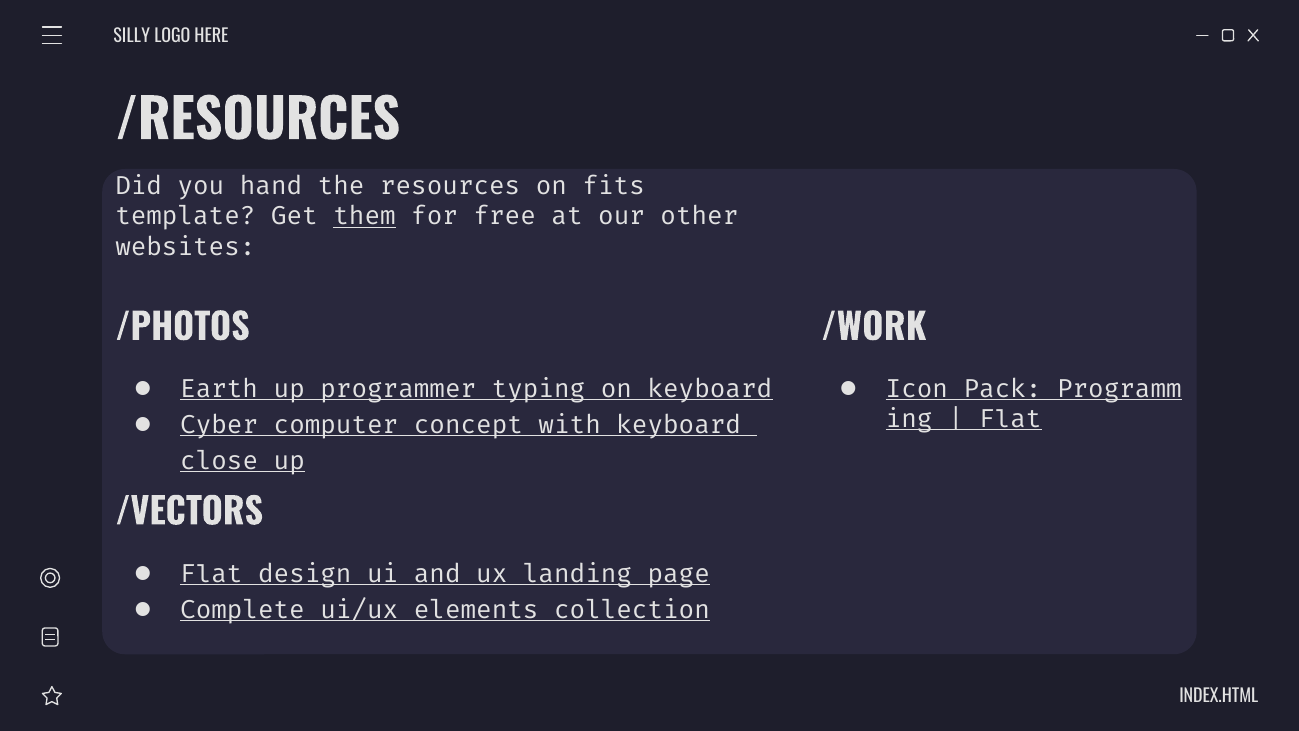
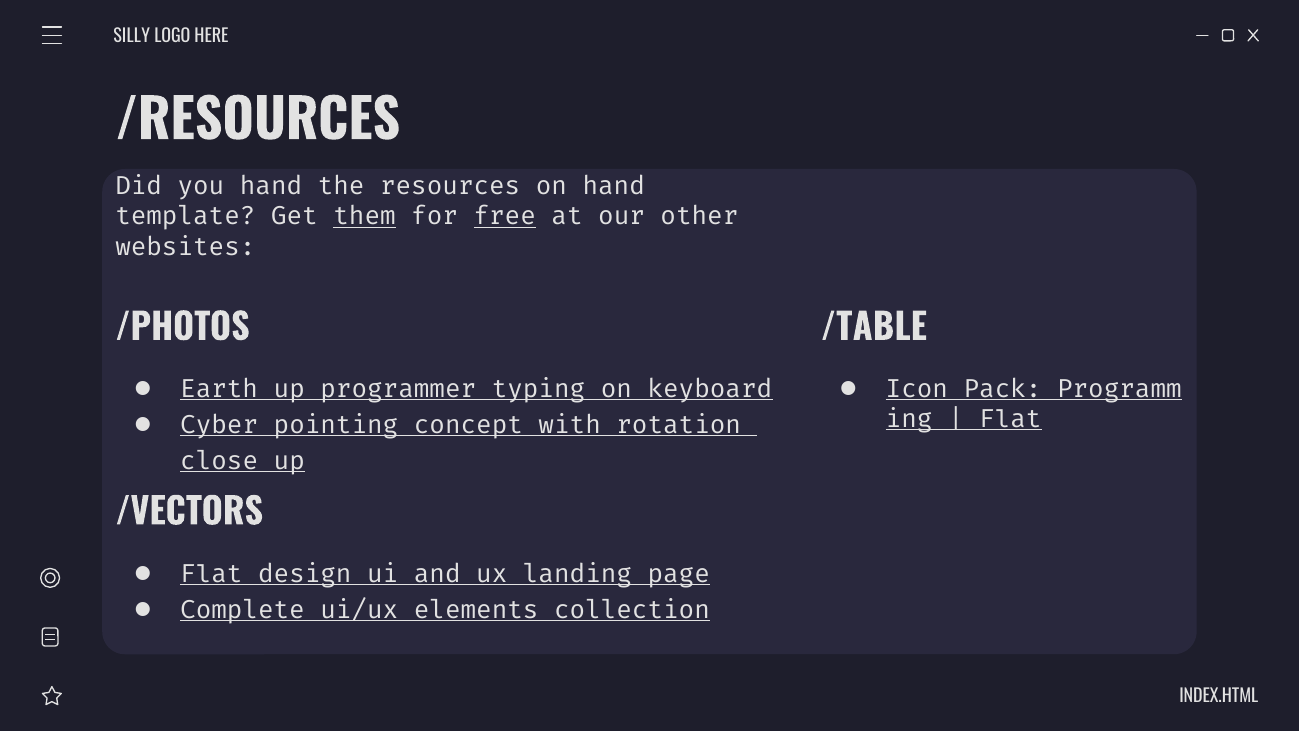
on fits: fits -> hand
free underline: none -> present
/WORK: /WORK -> /TABLE
computer: computer -> pointing
with keyboard: keyboard -> rotation
